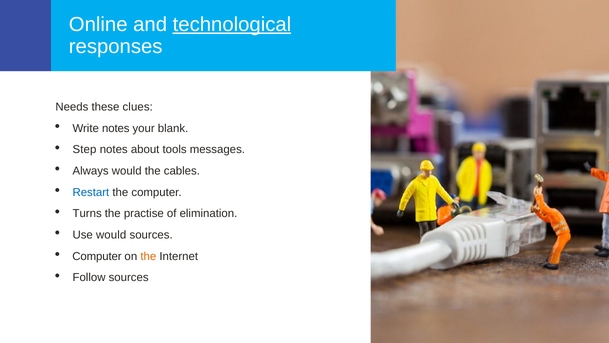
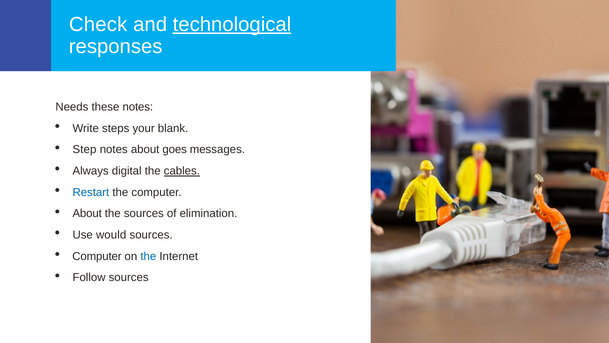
Online: Online -> Check
these clues: clues -> notes
Write notes: notes -> steps
tools: tools -> goes
Always would: would -> digital
cables underline: none -> present
Turns at (87, 213): Turns -> About
the practise: practise -> sources
the at (148, 256) colour: orange -> blue
